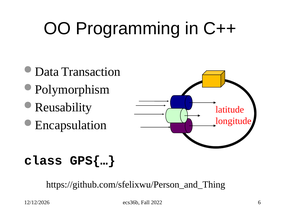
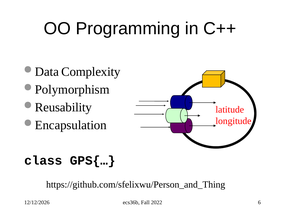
Transaction: Transaction -> Complexity
